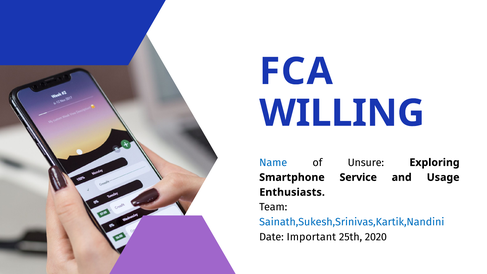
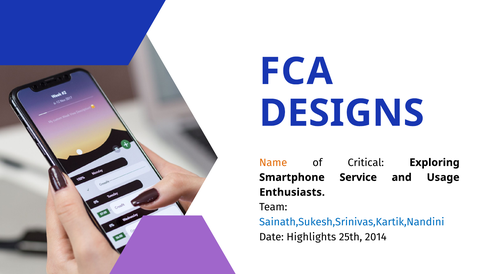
WILLING: WILLING -> DESIGNS
Name colour: blue -> orange
Unsure: Unsure -> Critical
Important: Important -> Highlights
2020: 2020 -> 2014
